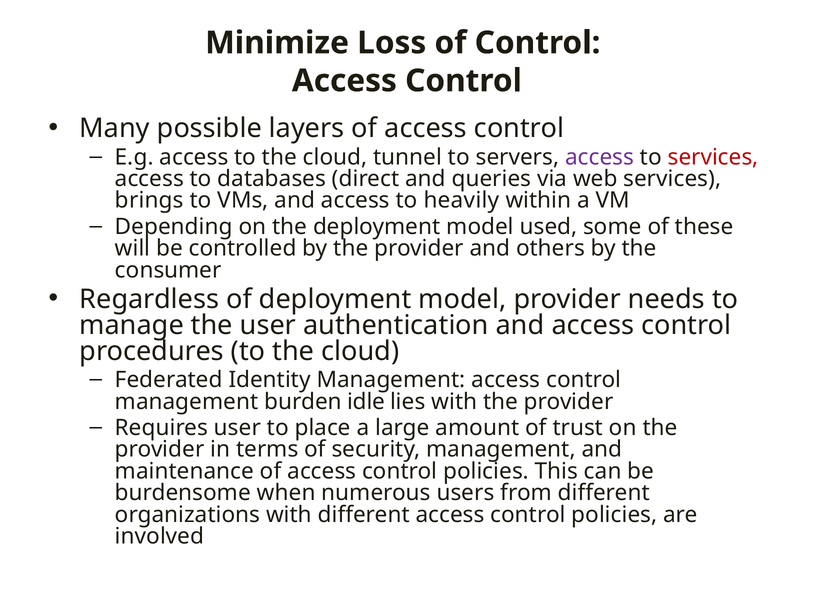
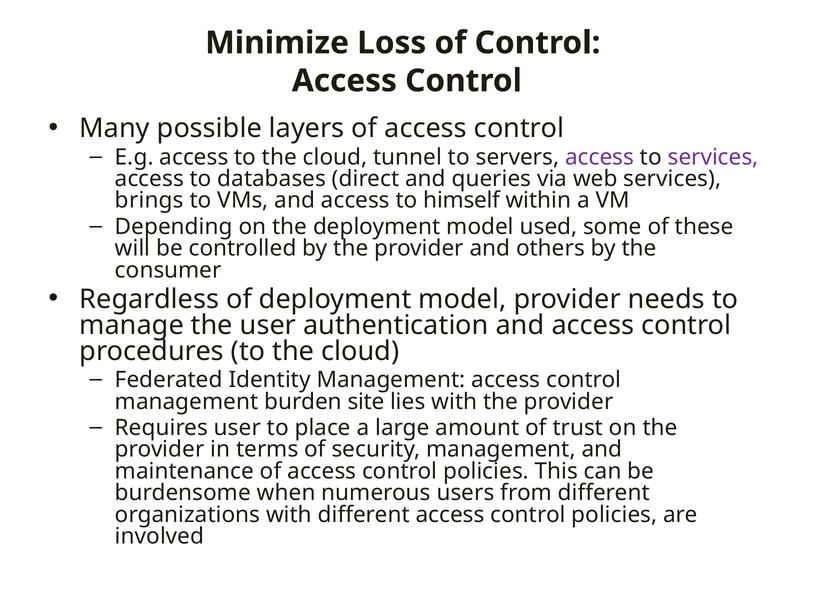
services at (713, 157) colour: red -> purple
heavily: heavily -> himself
idle: idle -> site
